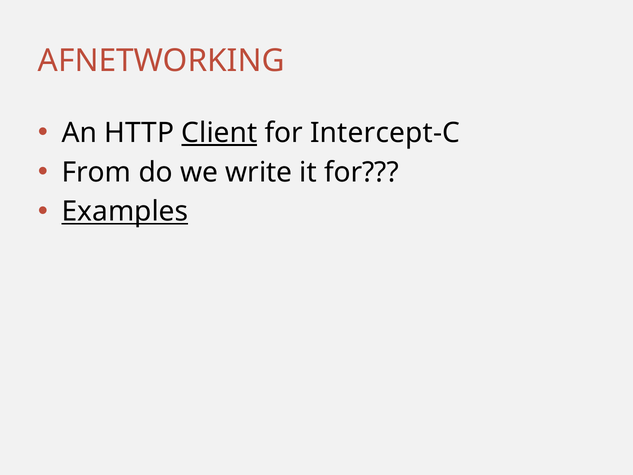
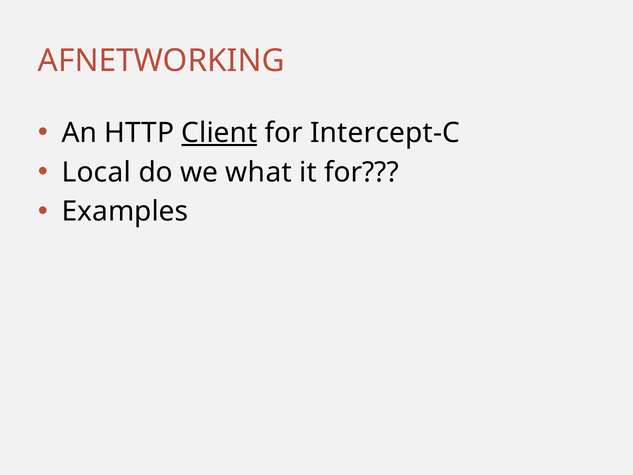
From: From -> Local
write: write -> what
Examples underline: present -> none
